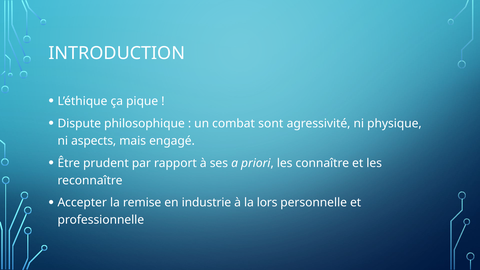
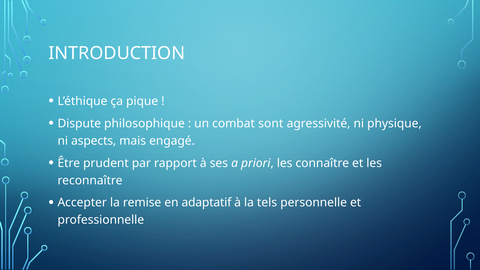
industrie: industrie -> adaptatif
lors: lors -> tels
